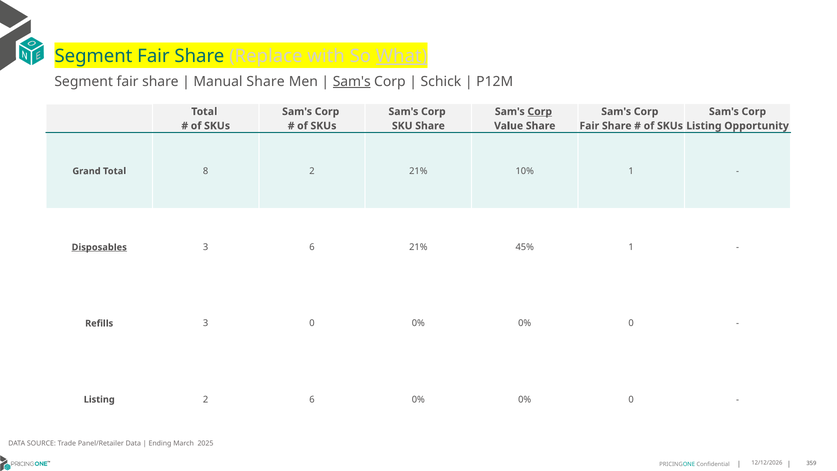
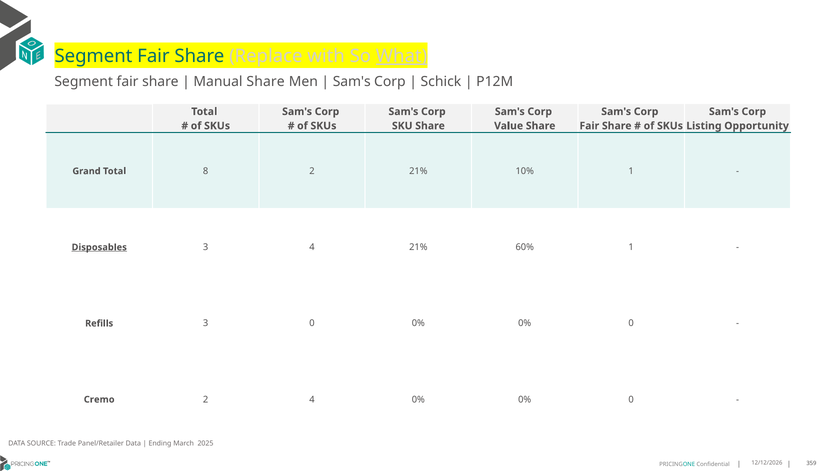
Sam's at (352, 82) underline: present -> none
Corp at (540, 112) underline: present -> none
3 6: 6 -> 4
45%: 45% -> 60%
Listing at (99, 399): Listing -> Cremo
2 6: 6 -> 4
